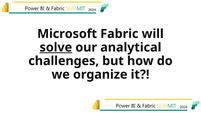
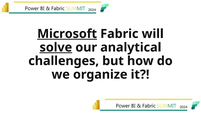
Microsoft underline: none -> present
